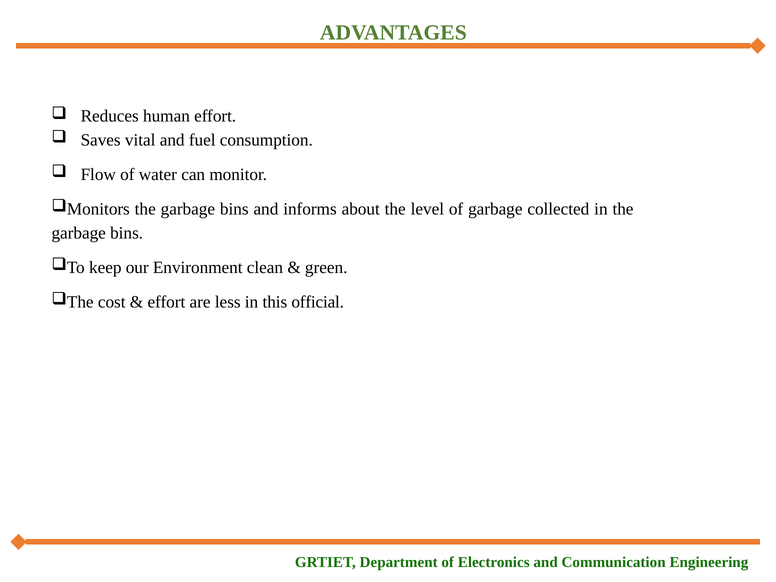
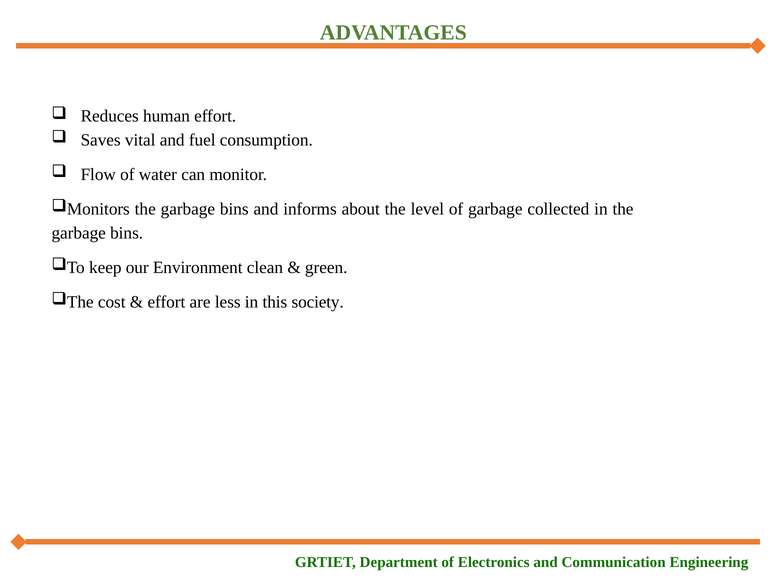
official: official -> society
